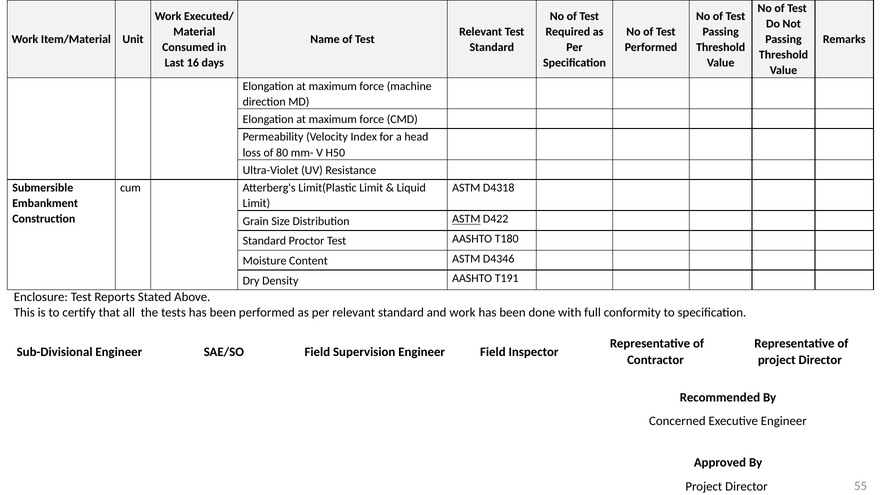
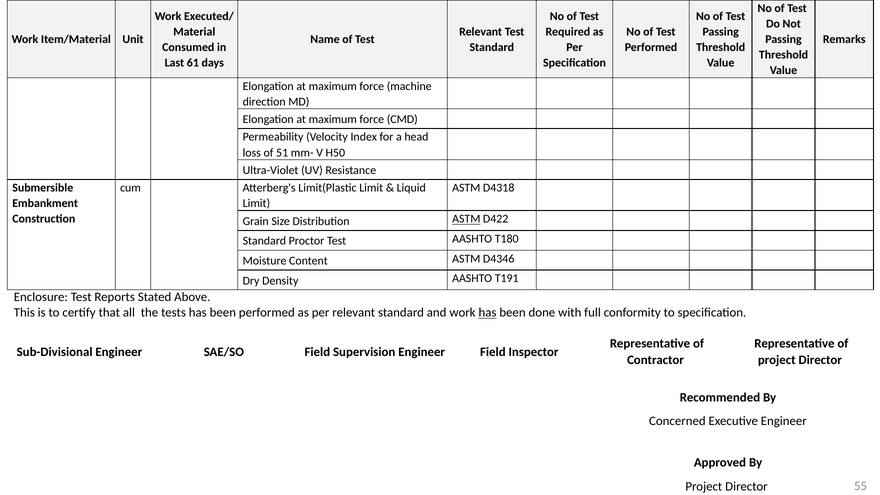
16: 16 -> 61
80: 80 -> 51
has at (488, 313) underline: none -> present
